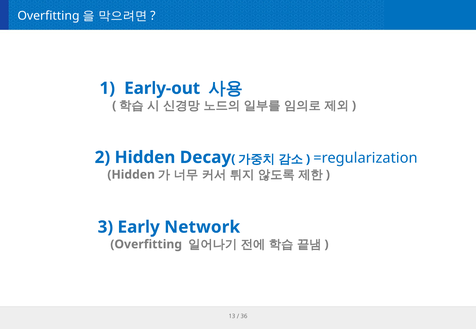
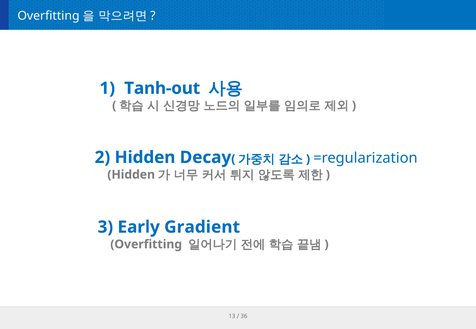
Early-out: Early-out -> Tanh-out
Network: Network -> Gradient
